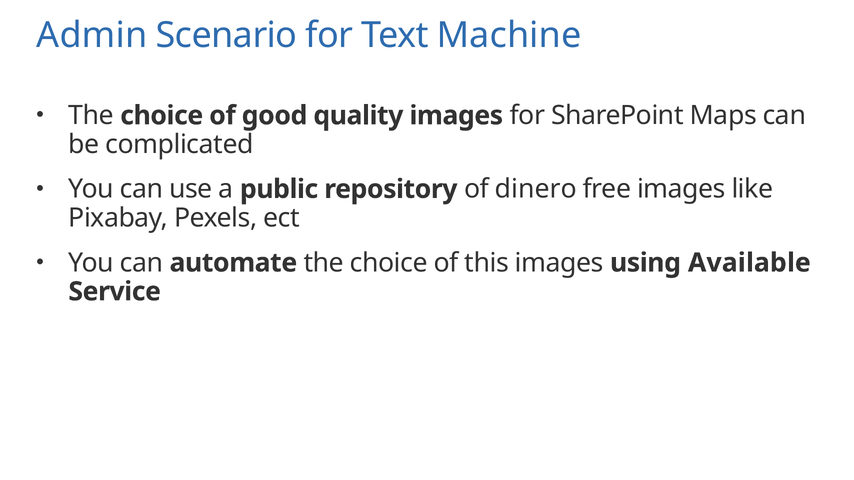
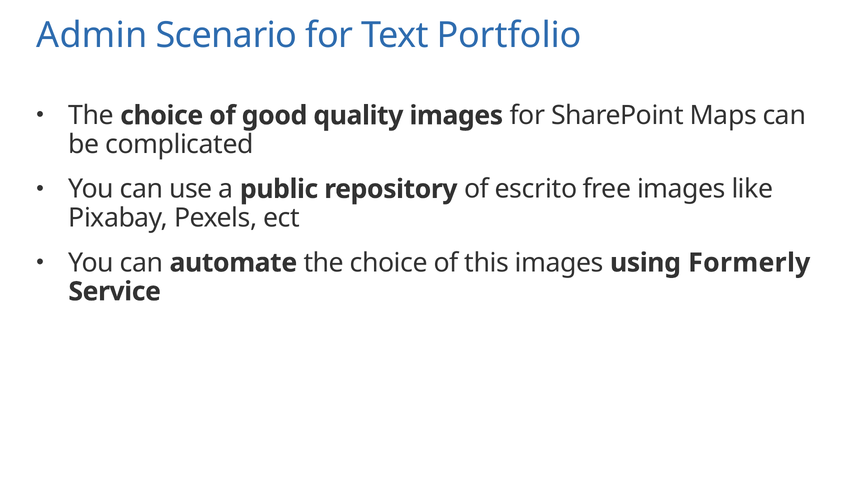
Machine: Machine -> Portfolio
dinero: dinero -> escrito
Available: Available -> Formerly
